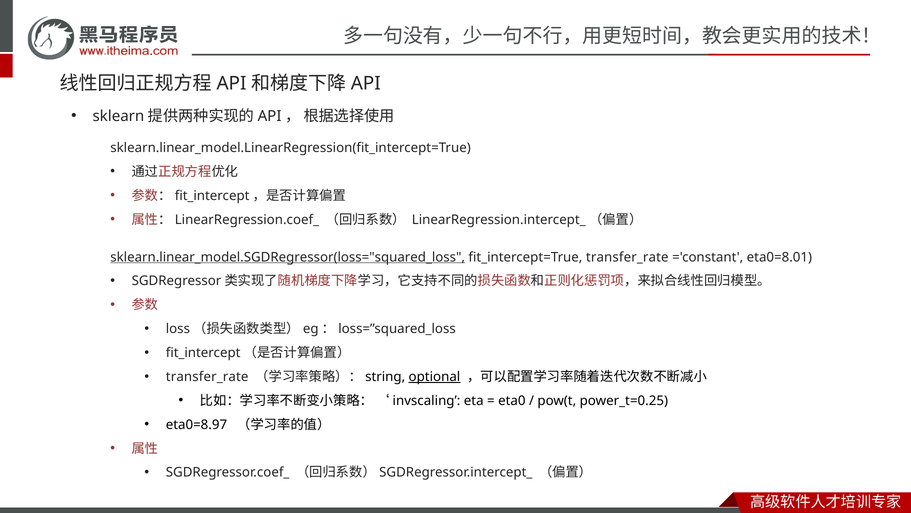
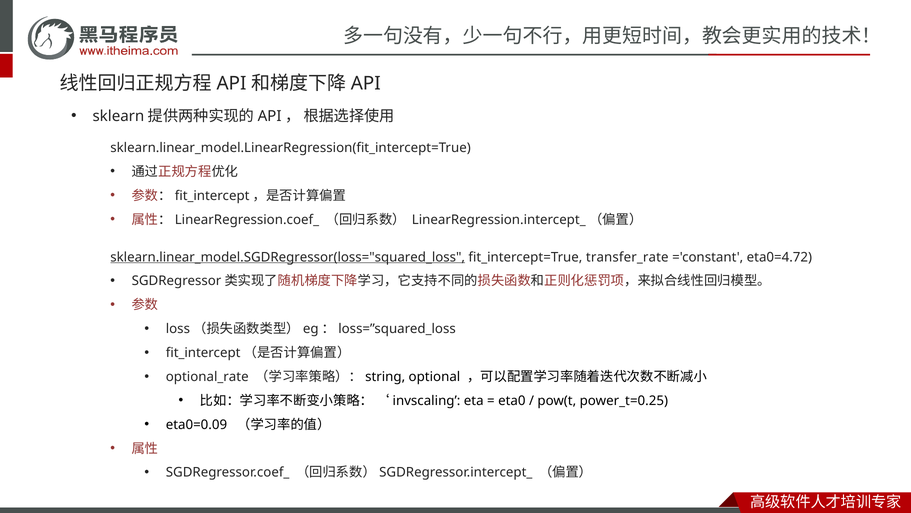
eta0=8.01: eta0=8.01 -> eta0=4.72
transfer_rate at (207, 376): transfer_rate -> optional_rate
optional underline: present -> none
eta0=8.97: eta0=8.97 -> eta0=0.09
